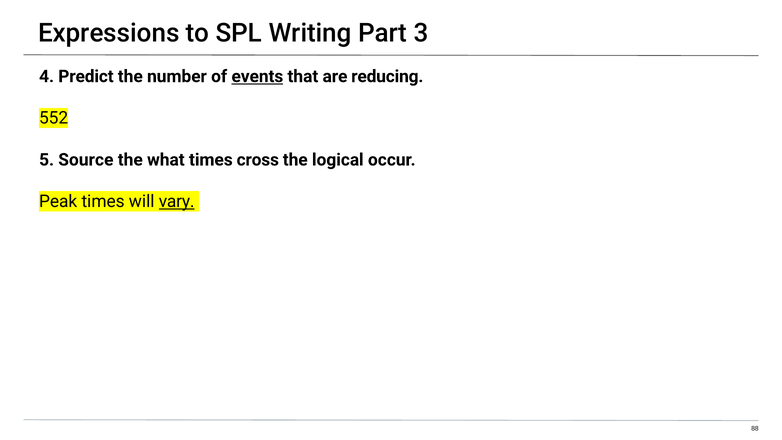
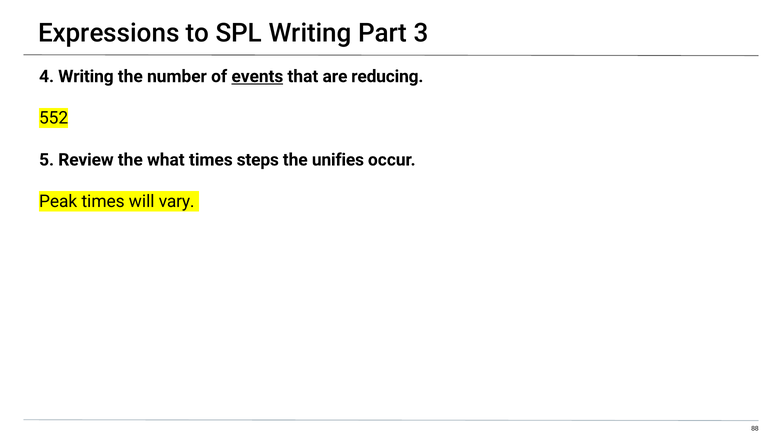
4 Predict: Predict -> Writing
Source: Source -> Review
cross: cross -> steps
logical: logical -> unifies
vary underline: present -> none
